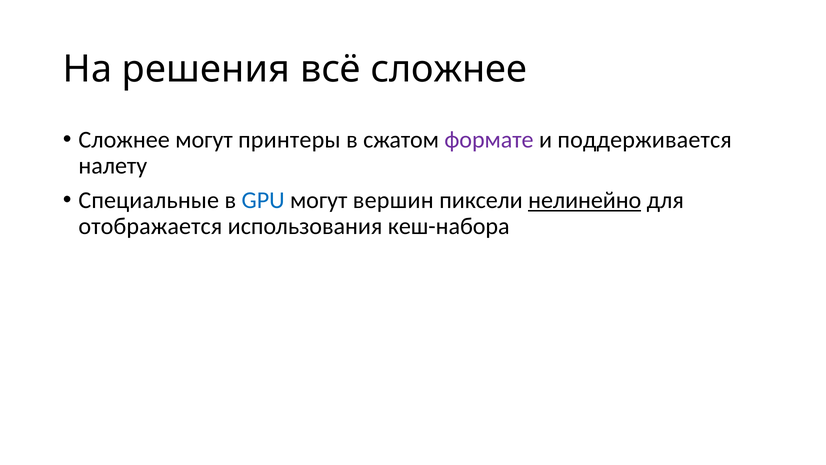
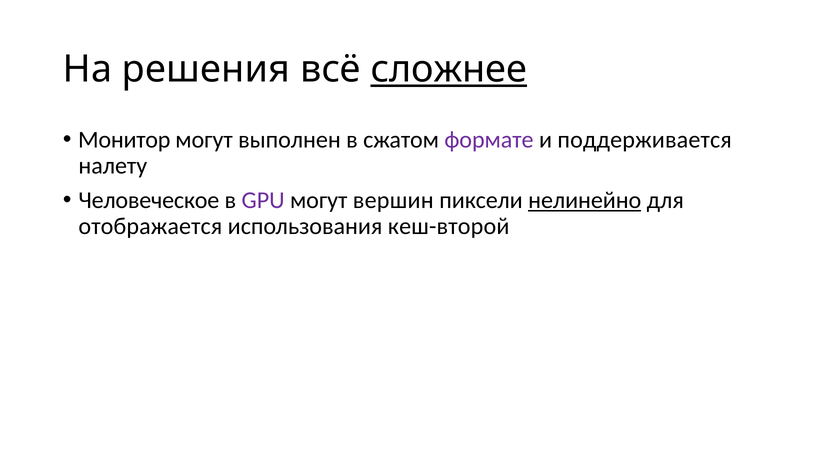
сложнее at (449, 69) underline: none -> present
Сложнее at (124, 140): Сложнее -> Монитор
принтеры: принтеры -> выполнен
Специальные: Специальные -> Человеческое
GPU colour: blue -> purple
кеш-набора: кеш-набора -> кеш-второй
